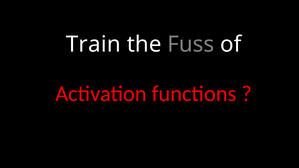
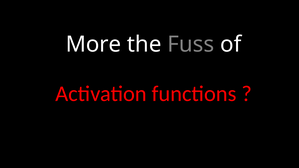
Train: Train -> More
